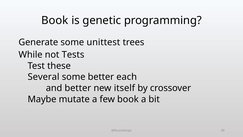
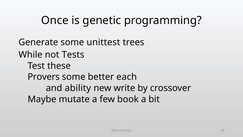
Book at (55, 20): Book -> Once
Several: Several -> Provers
and better: better -> ability
itself: itself -> write
